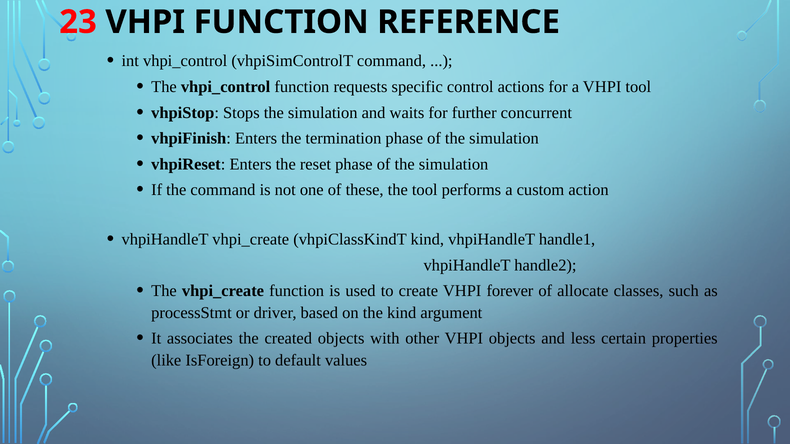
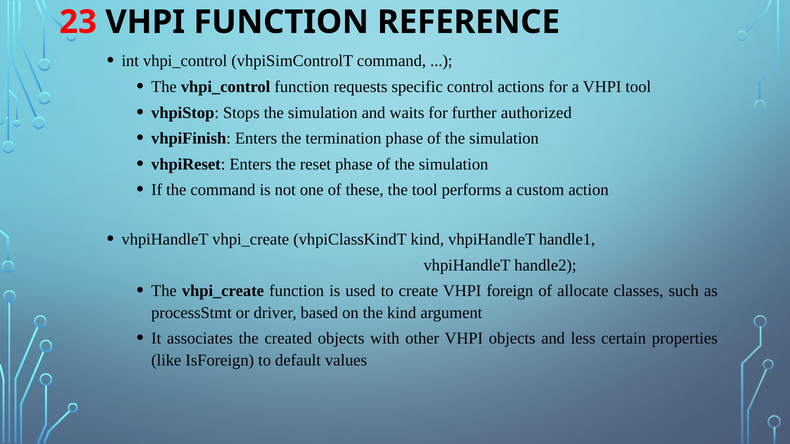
concurrent: concurrent -> authorized
forever: forever -> foreign
